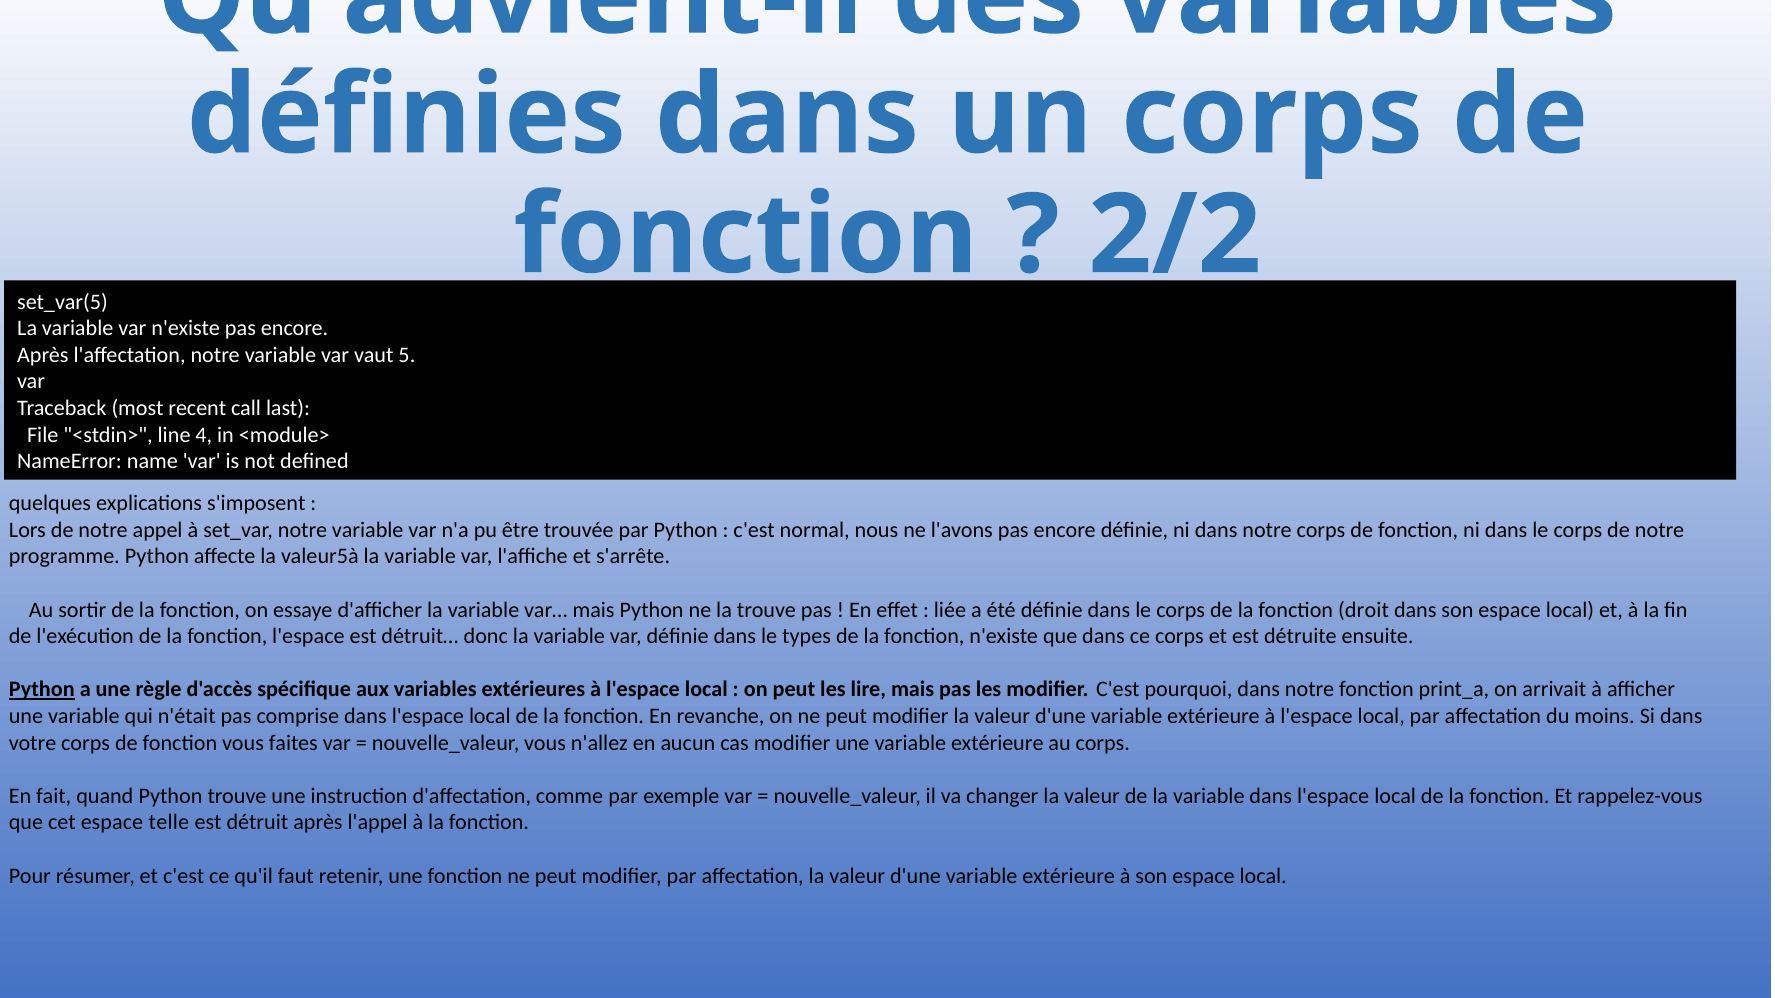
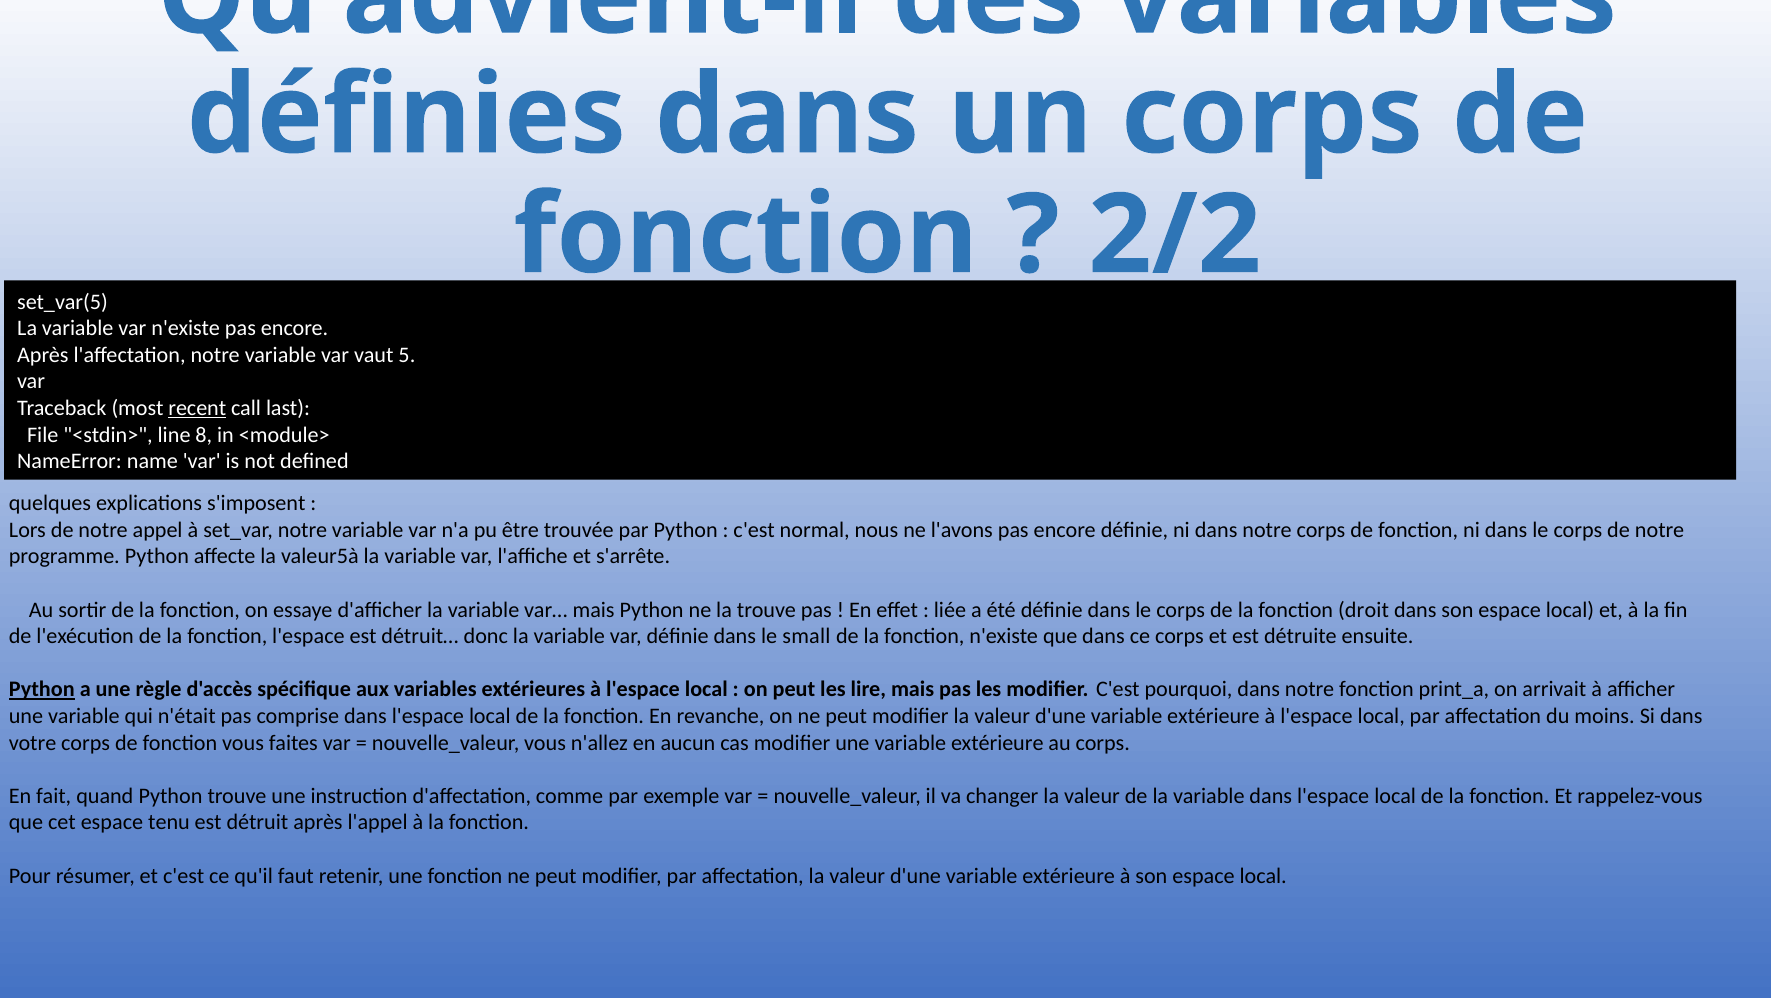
recent underline: none -> present
4: 4 -> 8
types: types -> small
telle: telle -> tenu
